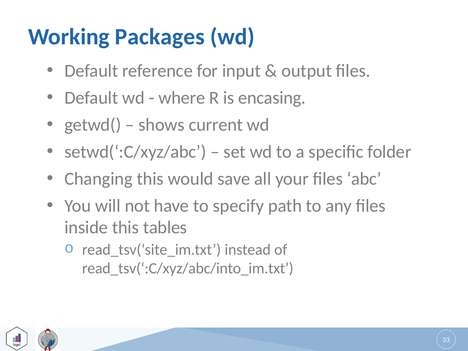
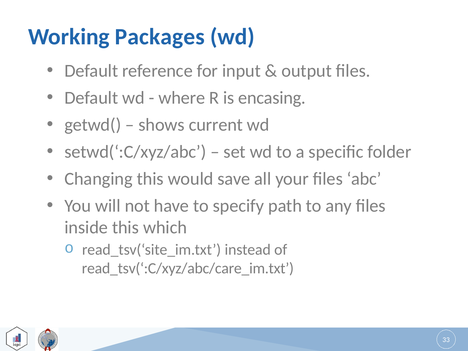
tables: tables -> which
read_tsv(‘:C/xyz/abc/into_im.txt: read_tsv(‘:C/xyz/abc/into_im.txt -> read_tsv(‘:C/xyz/abc/care_im.txt
